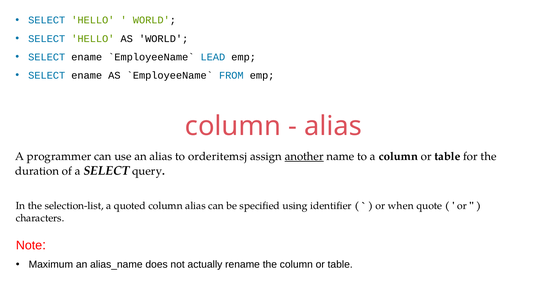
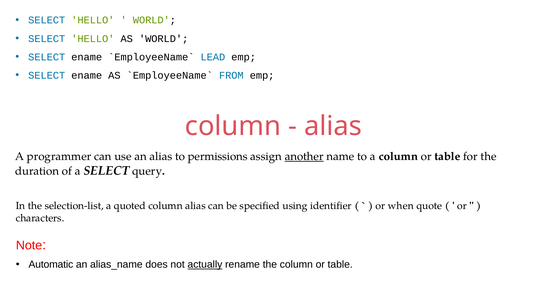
orderitemsj: orderitemsj -> permissions
Maximum: Maximum -> Automatic
actually underline: none -> present
